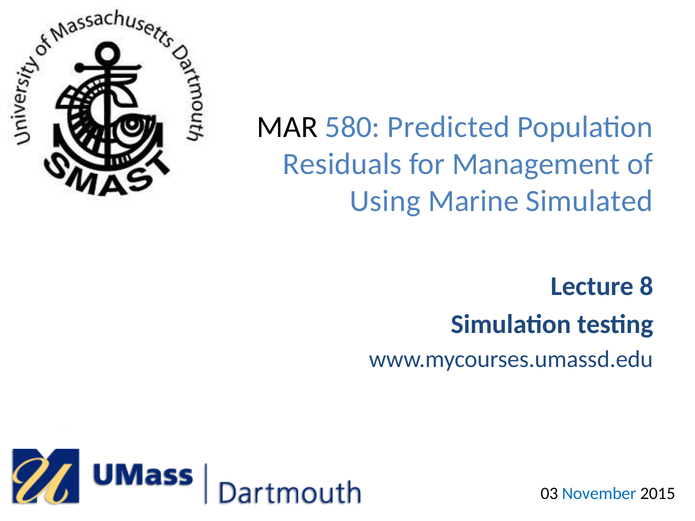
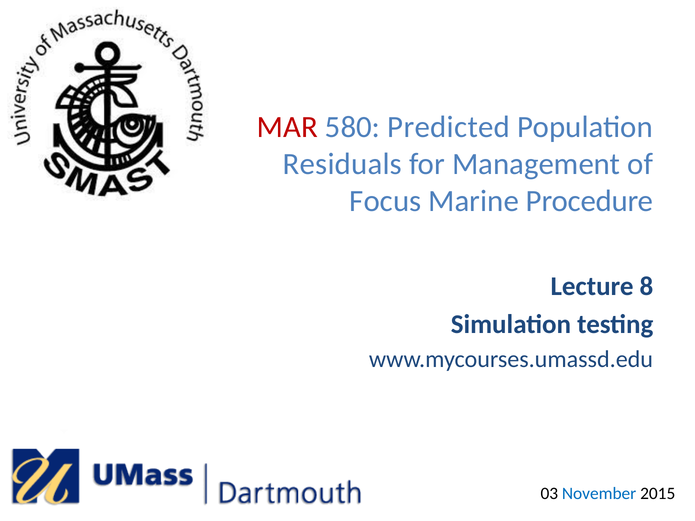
MAR colour: black -> red
Using: Using -> Focus
Simulated: Simulated -> Procedure
